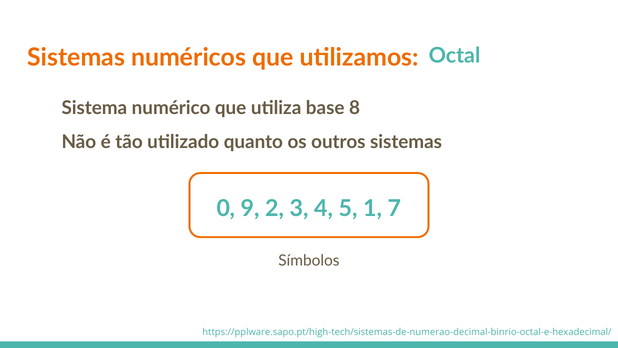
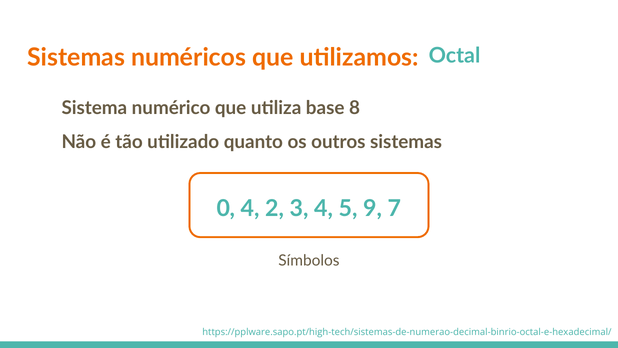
0 9: 9 -> 4
1: 1 -> 9
